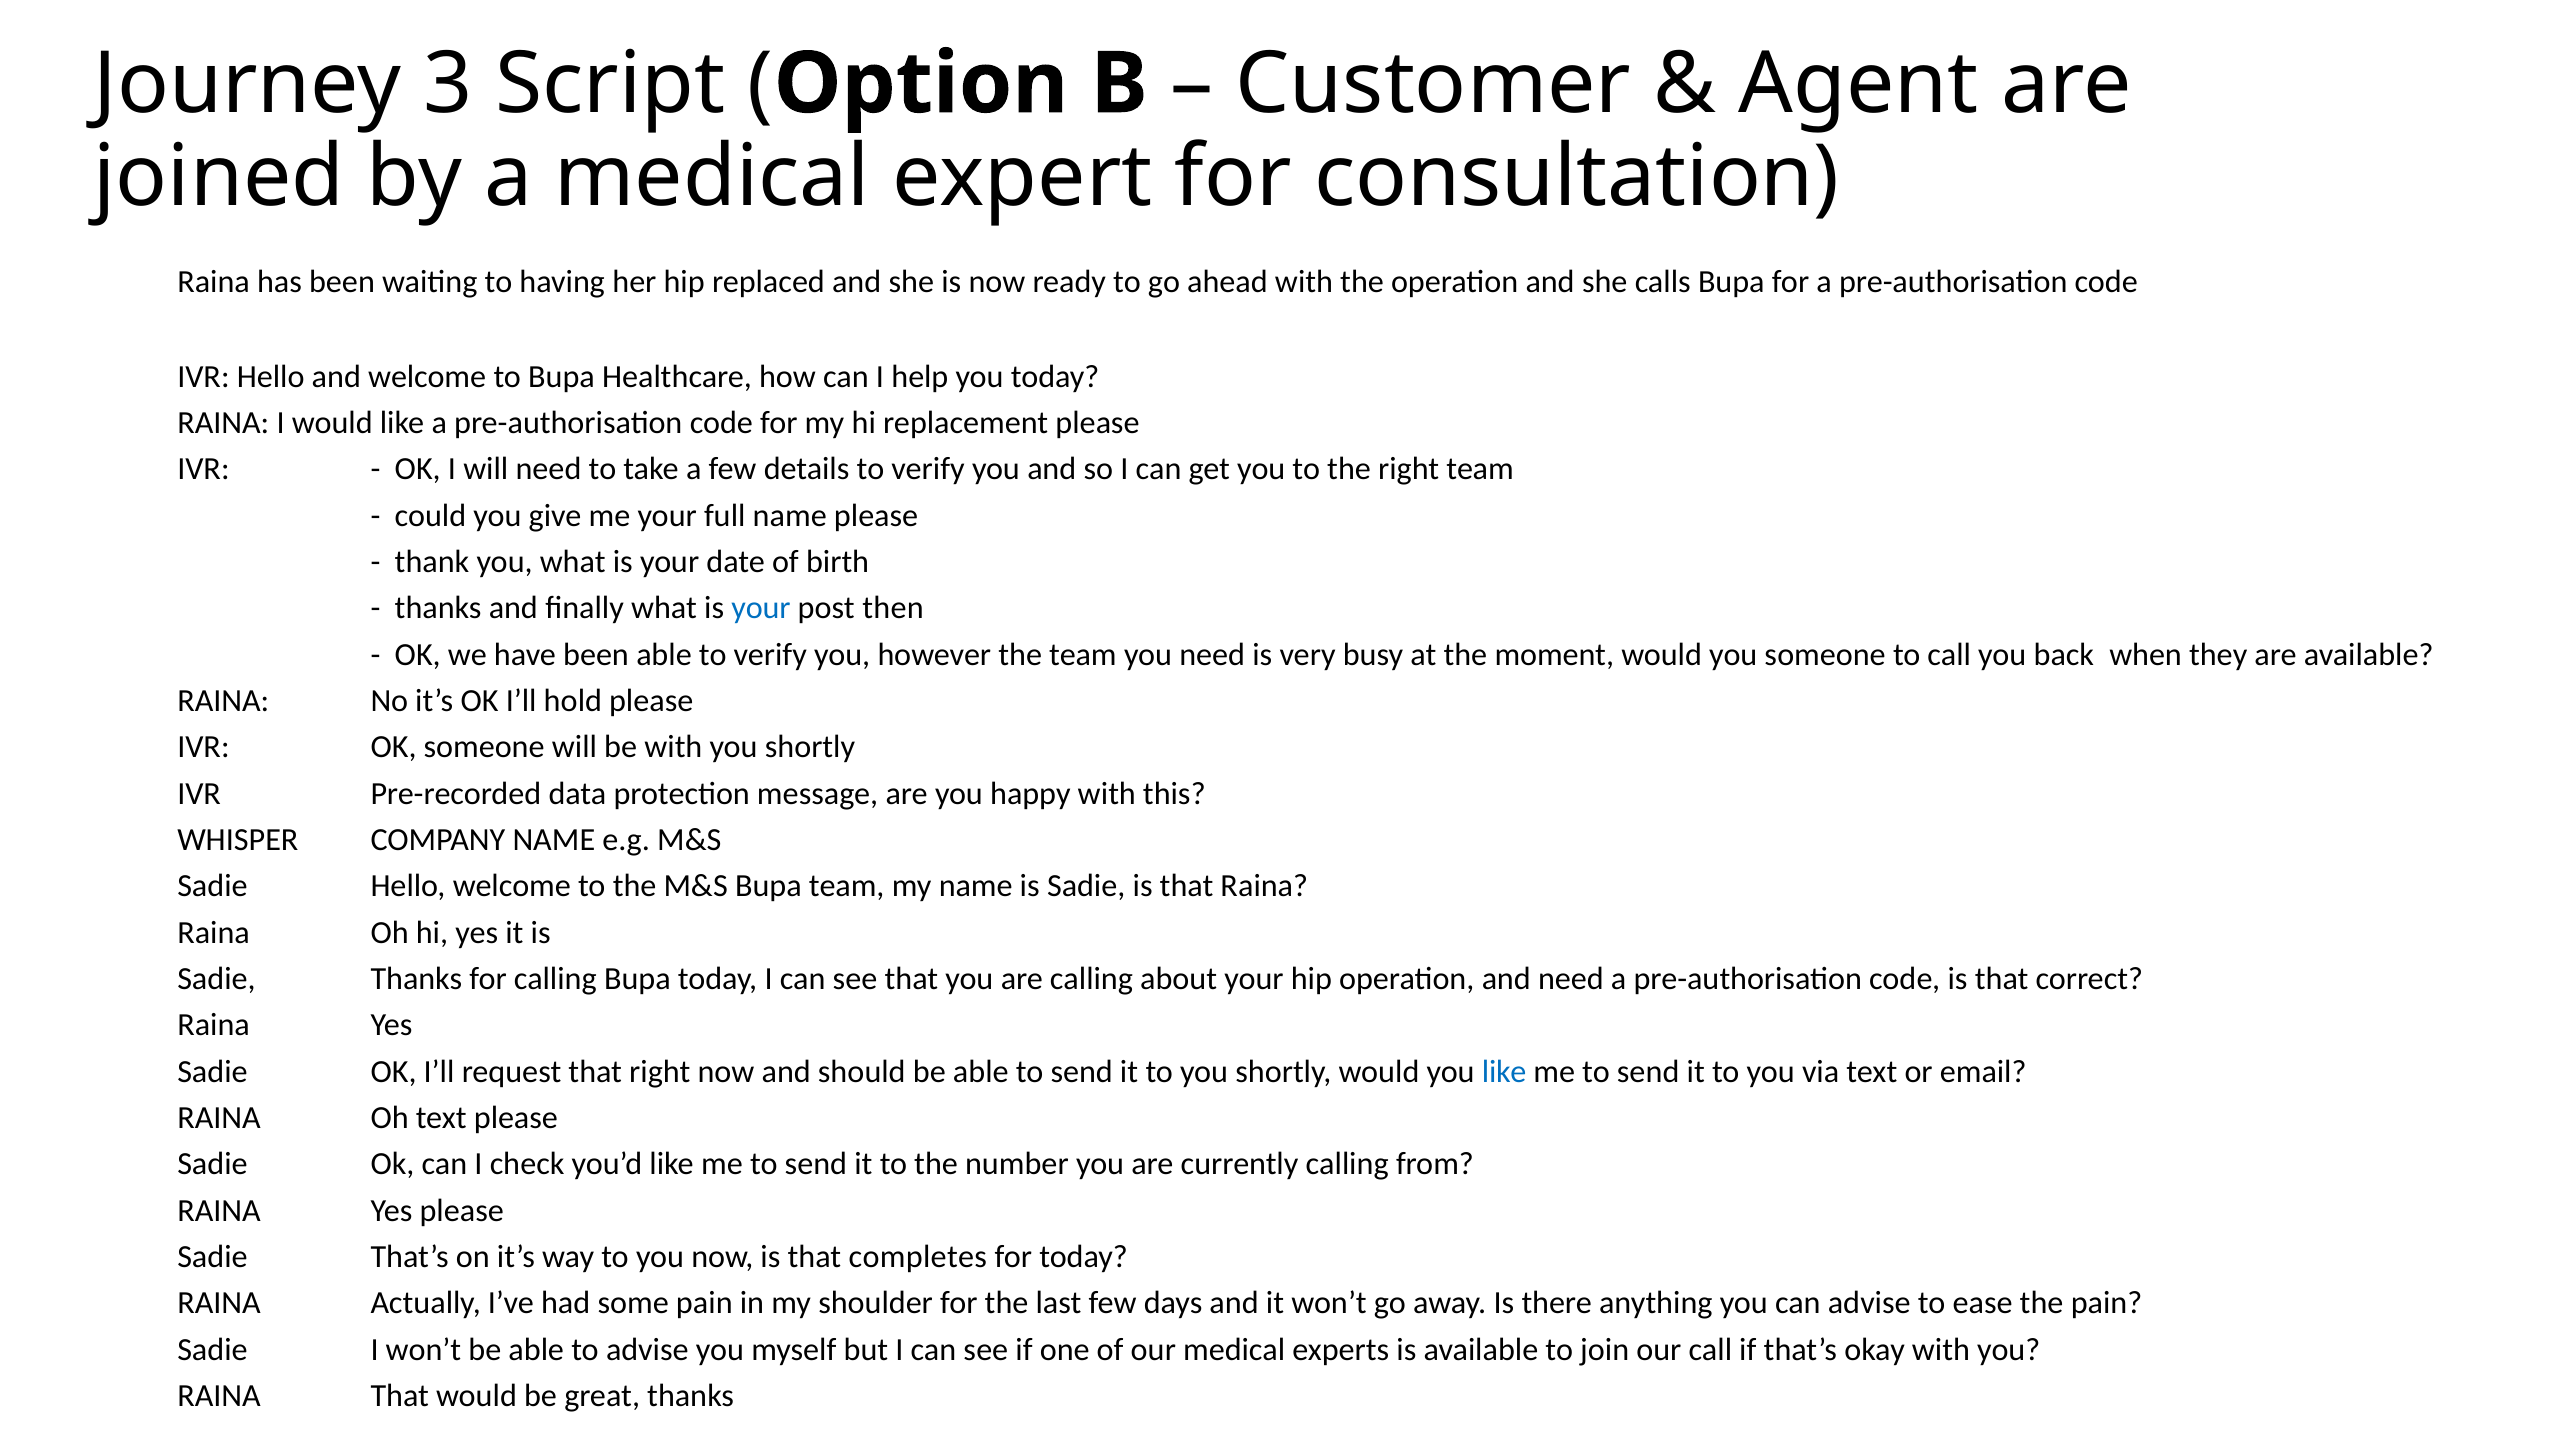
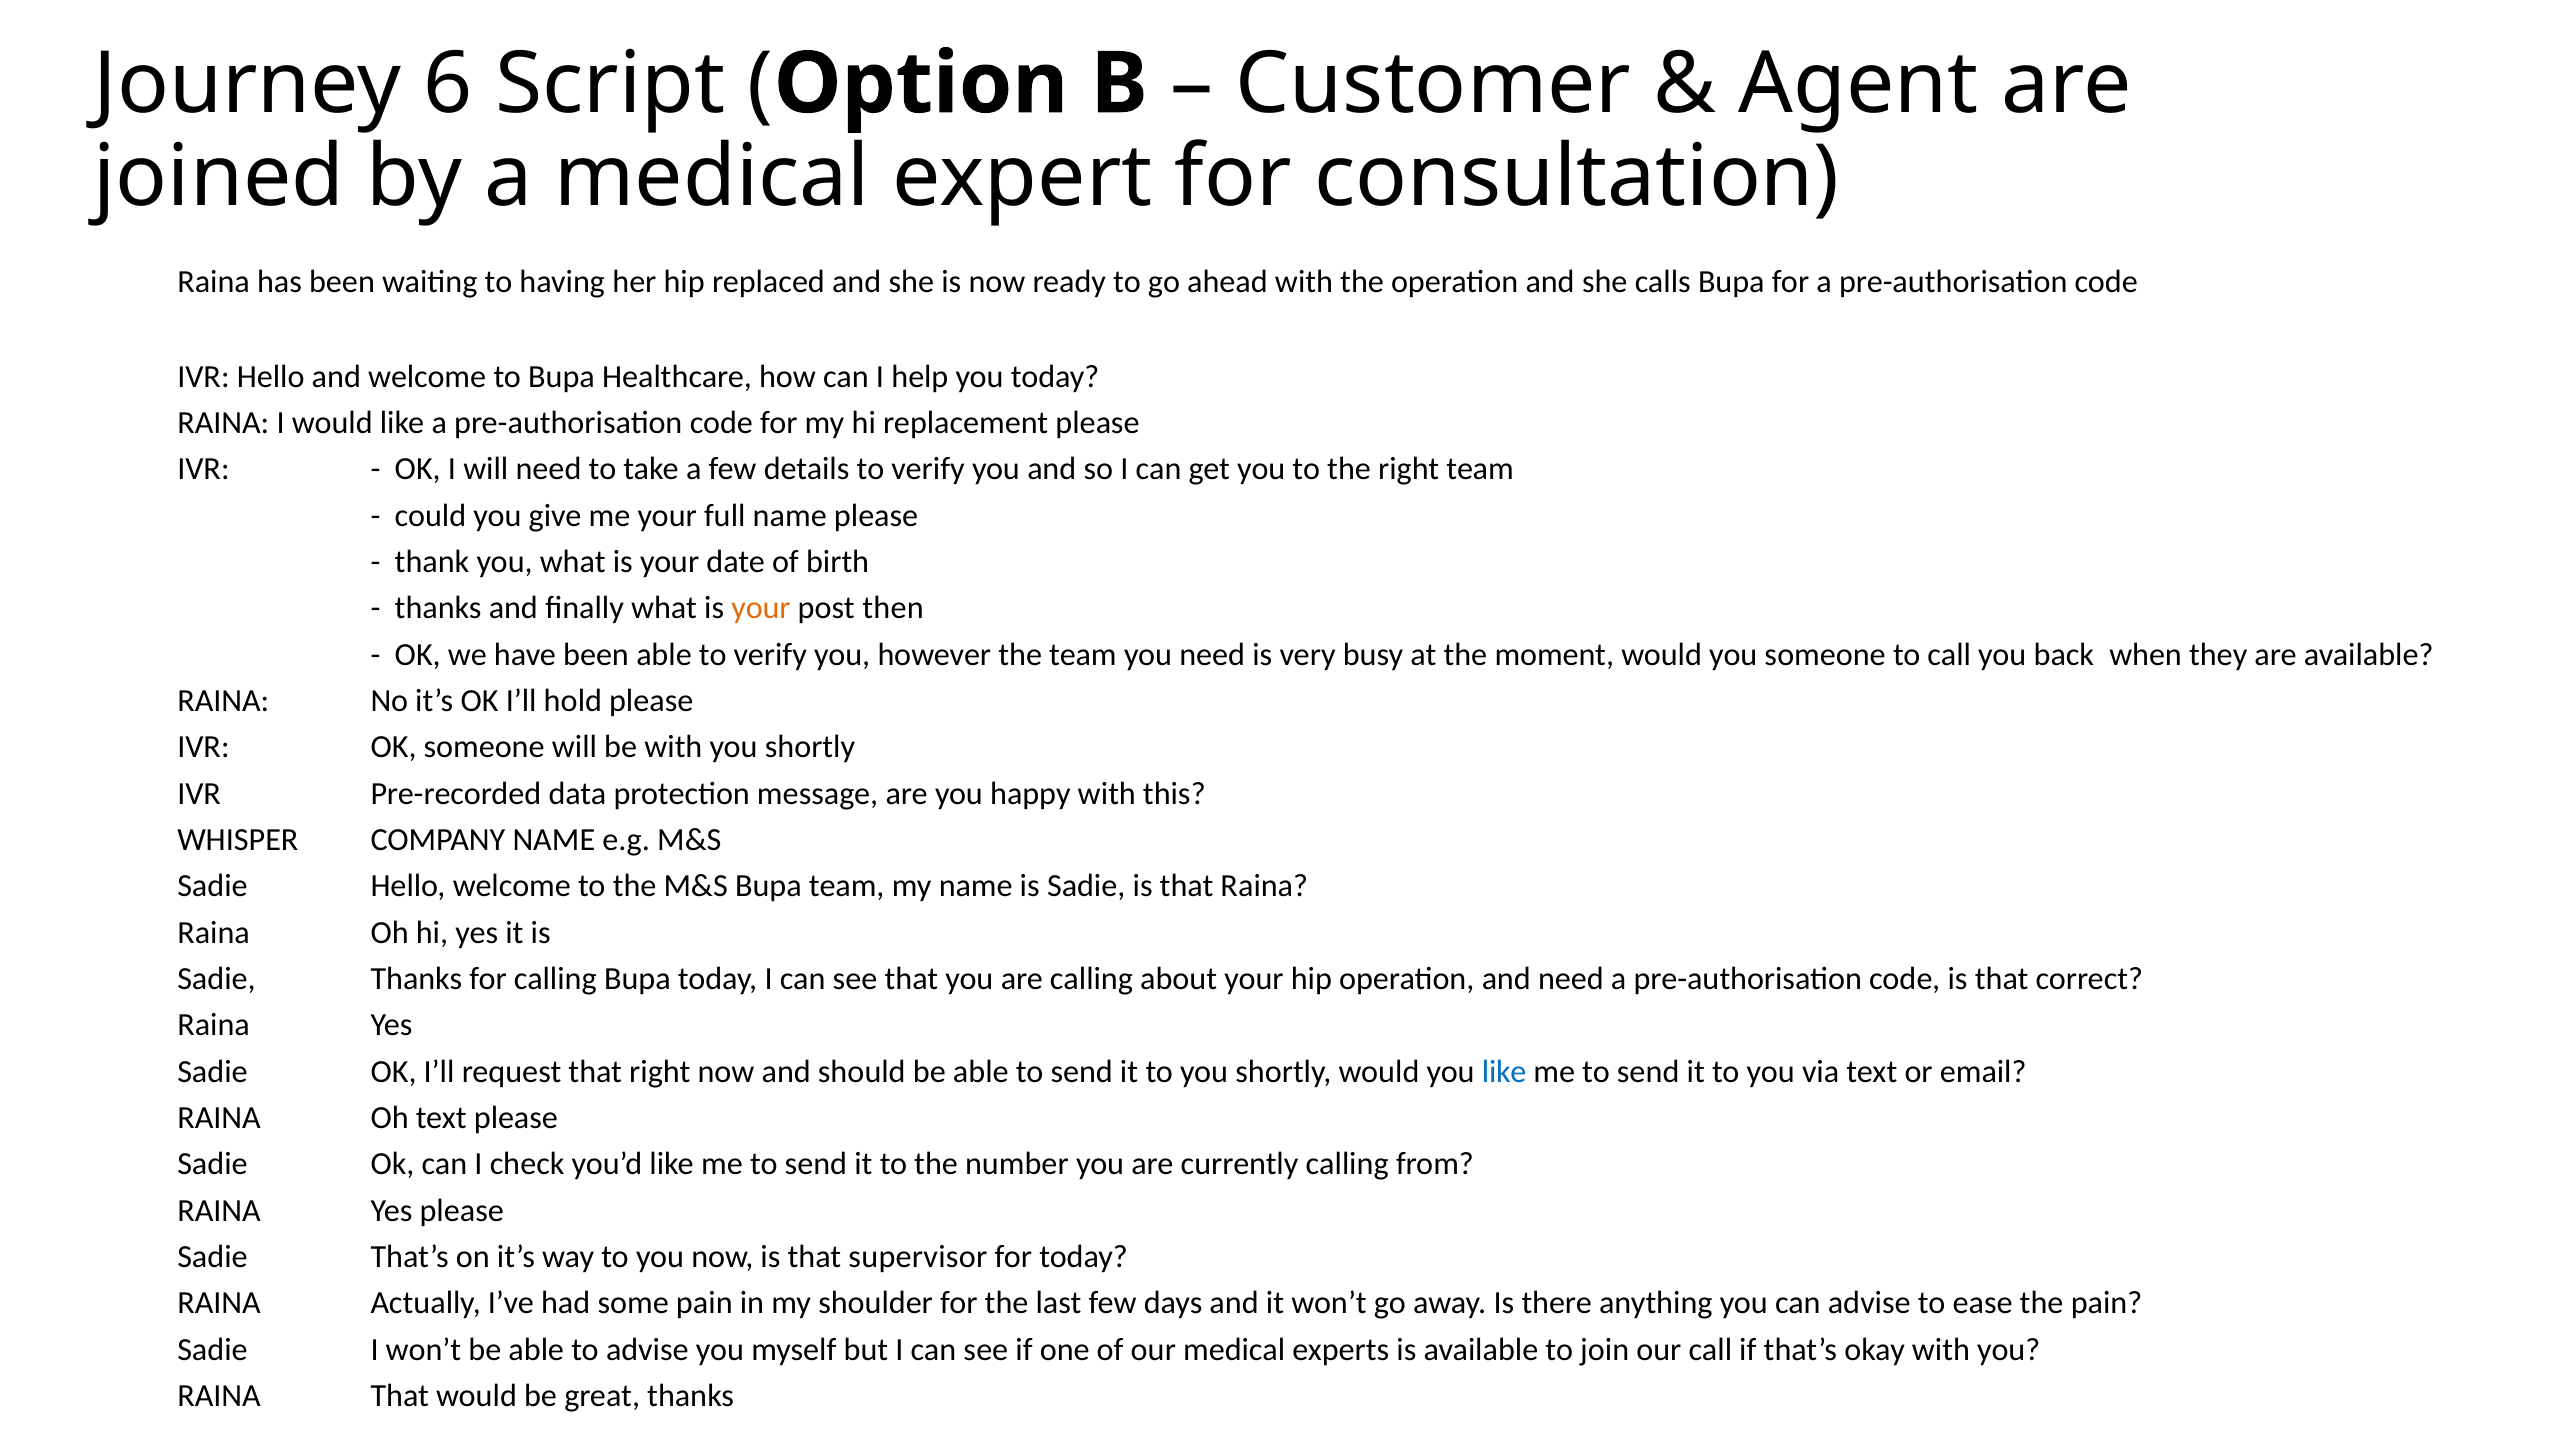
3: 3 -> 6
your at (761, 608) colour: blue -> orange
completes: completes -> supervisor
